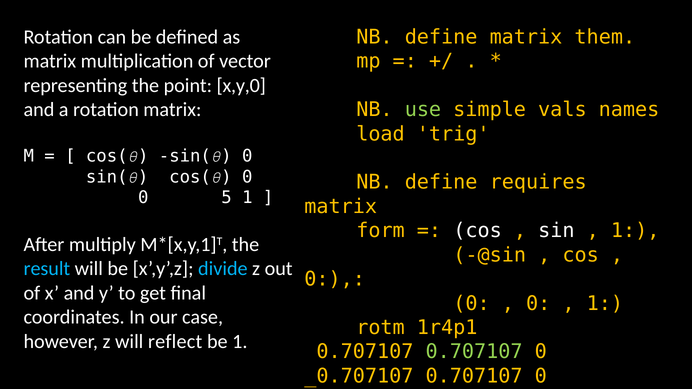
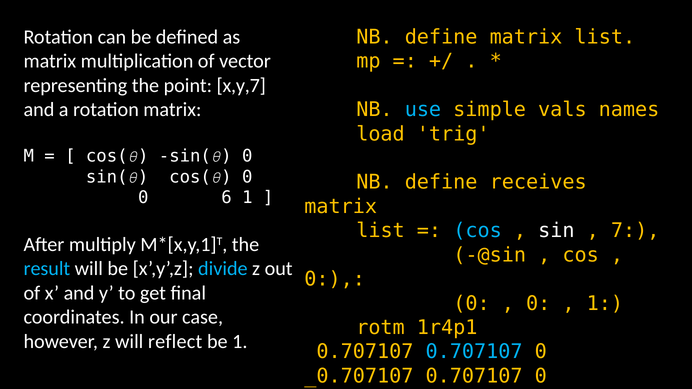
define matrix them: them -> list
x,y,0: x,y,0 -> x,y,7
use colour: light green -> light blue
requires: requires -> receives
5: 5 -> 6
form at (381, 231): form -> list
cos at (478, 231) colour: white -> light blue
1 at (635, 231): 1 -> 7
0.707107 at (474, 352) colour: light green -> light blue
